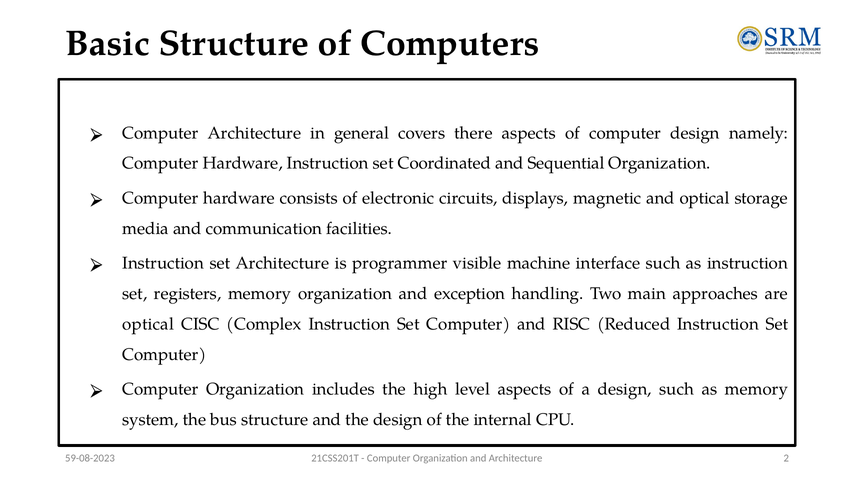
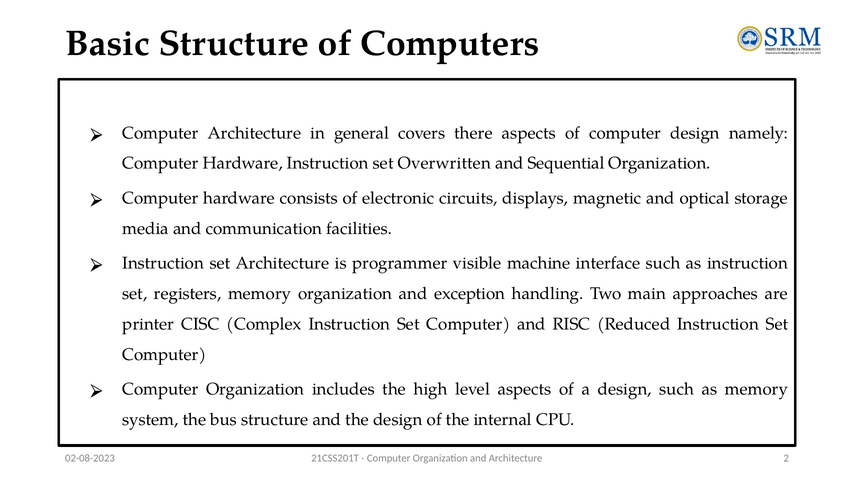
Coordinated: Coordinated -> Overwritten
optical at (148, 324): optical -> printer
59-08-2023: 59-08-2023 -> 02-08-2023
